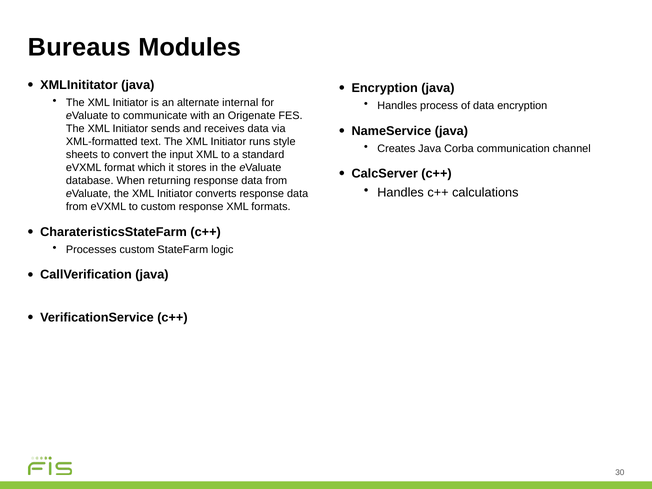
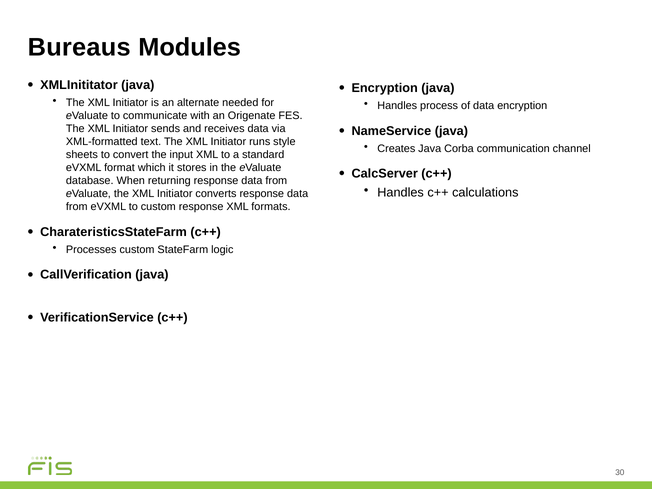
internal: internal -> needed
